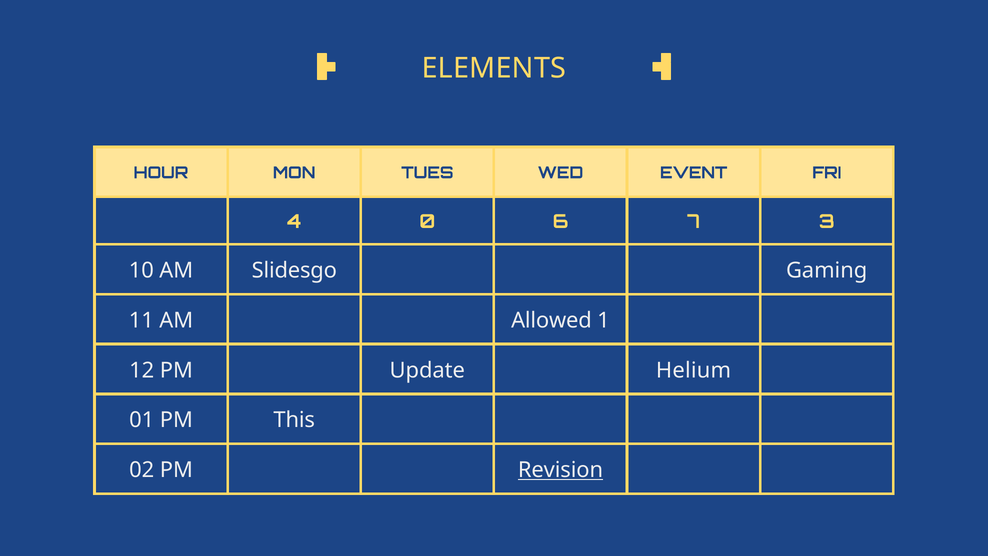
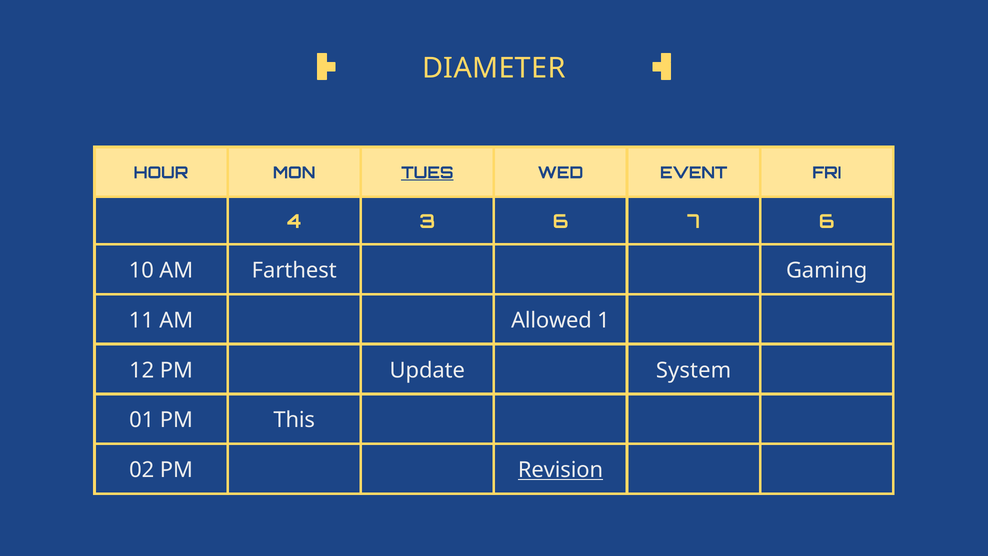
ELEMENTS: ELEMENTS -> DIAMETER
TUES underline: none -> present
0: 0 -> 3
7 3: 3 -> 6
Slidesgo: Slidesgo -> Farthest
Helium: Helium -> System
